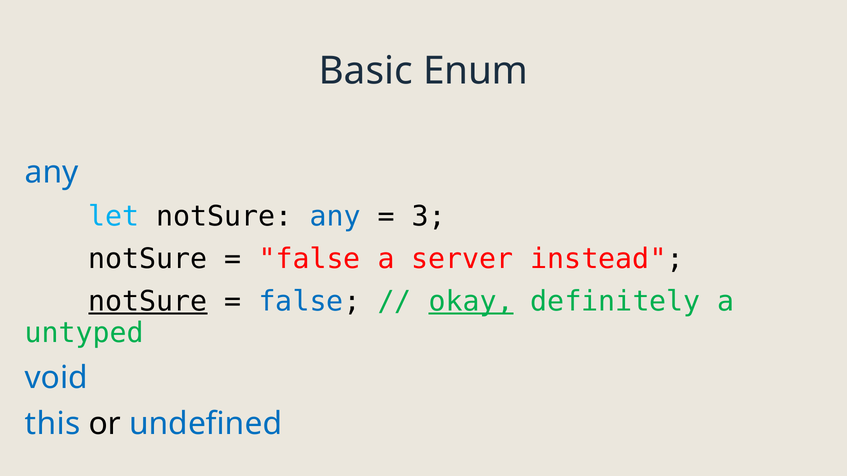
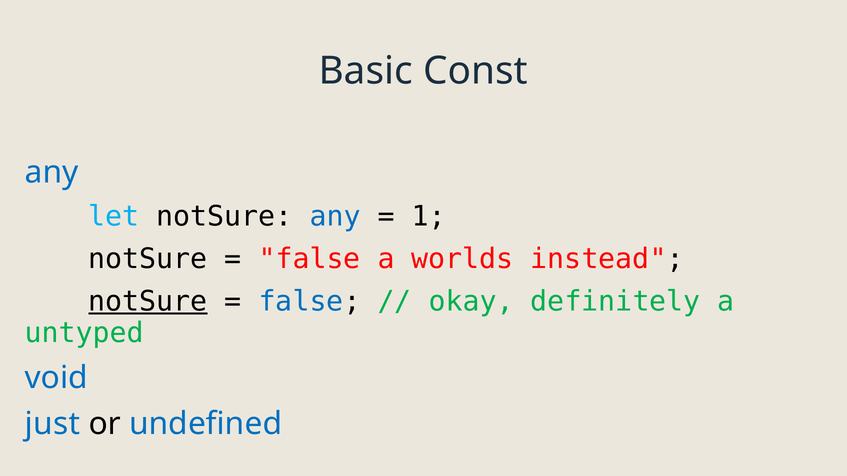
Enum: Enum -> Const
3: 3 -> 1
server: server -> worlds
okay underline: present -> none
this: this -> just
